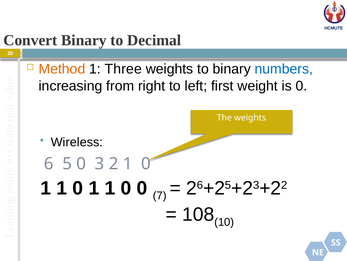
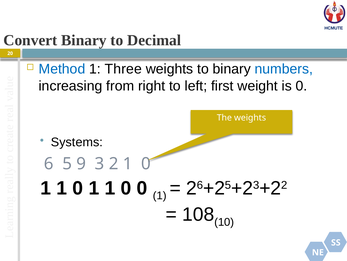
Method colour: orange -> blue
Wireless: Wireless -> Systems
5 0: 0 -> 9
0 0 7: 7 -> 1
